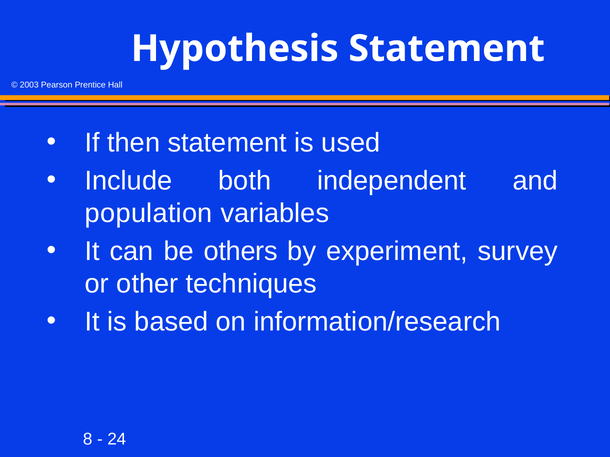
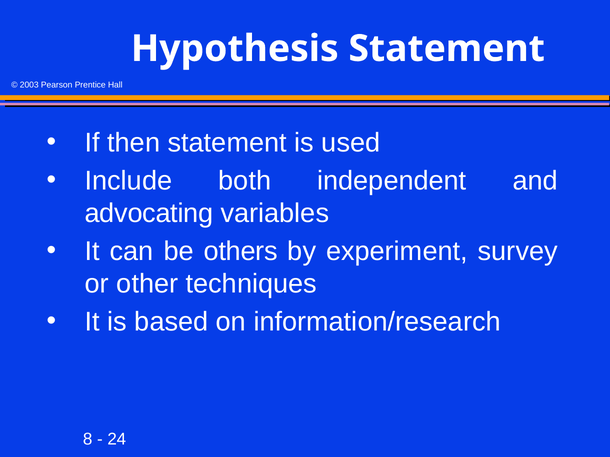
population: population -> advocating
